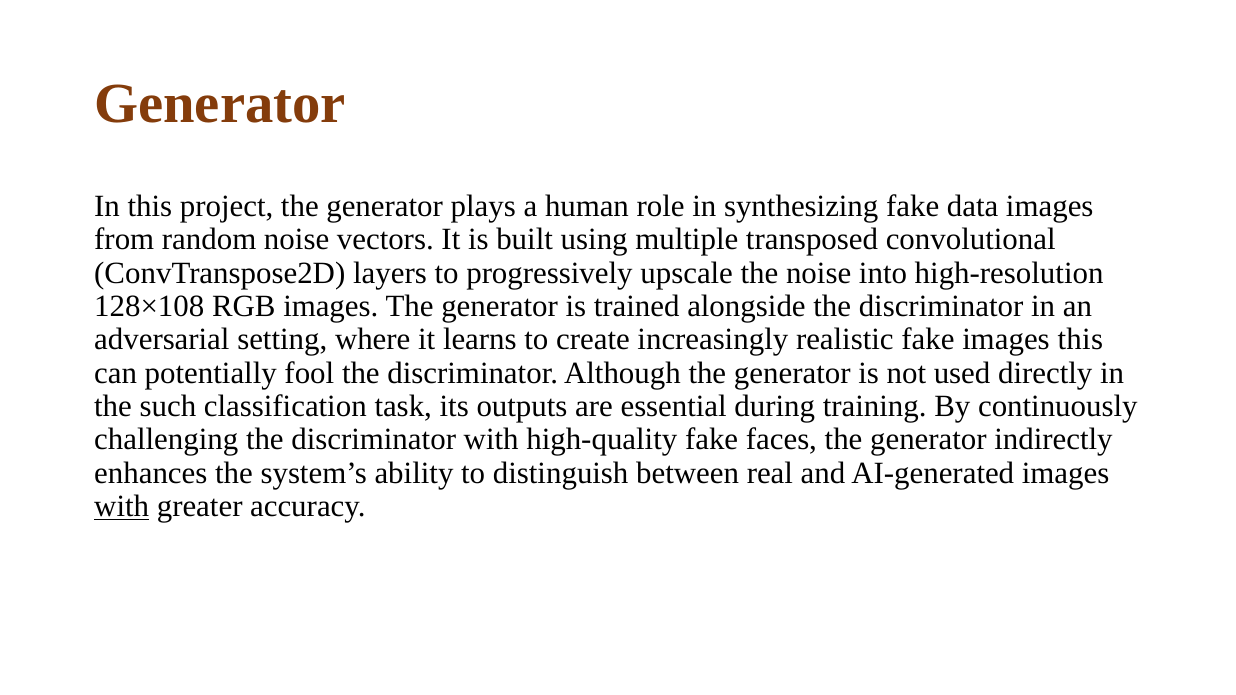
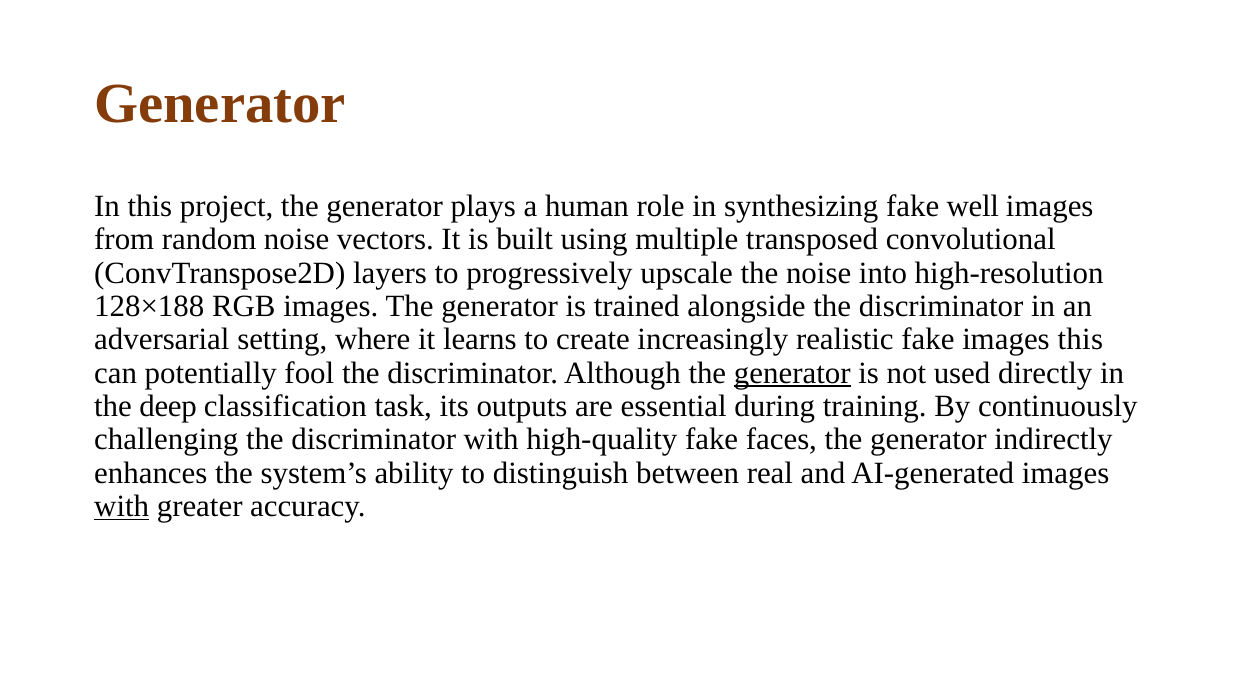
data: data -> well
128×108: 128×108 -> 128×188
generator at (792, 373) underline: none -> present
such: such -> deep
